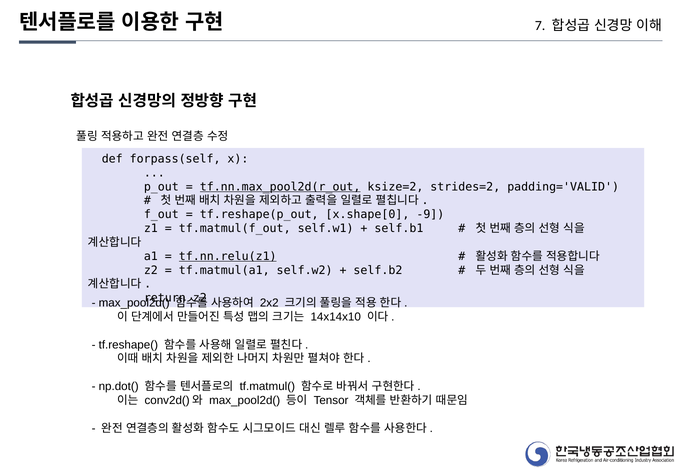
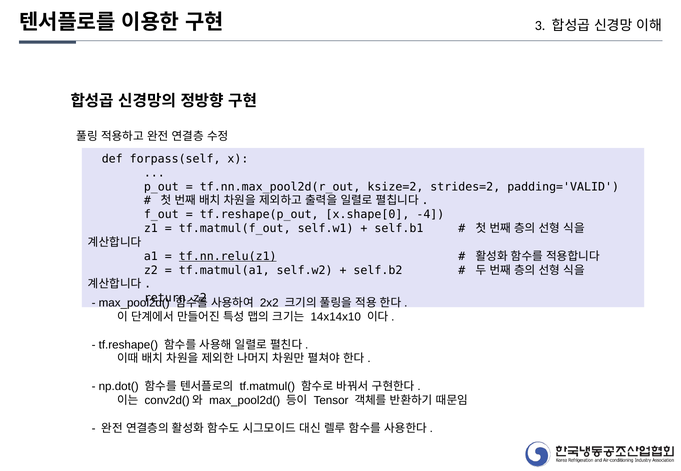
7: 7 -> 3
tf.nn.max_pool2d(r_out underline: present -> none
-9: -9 -> -4
